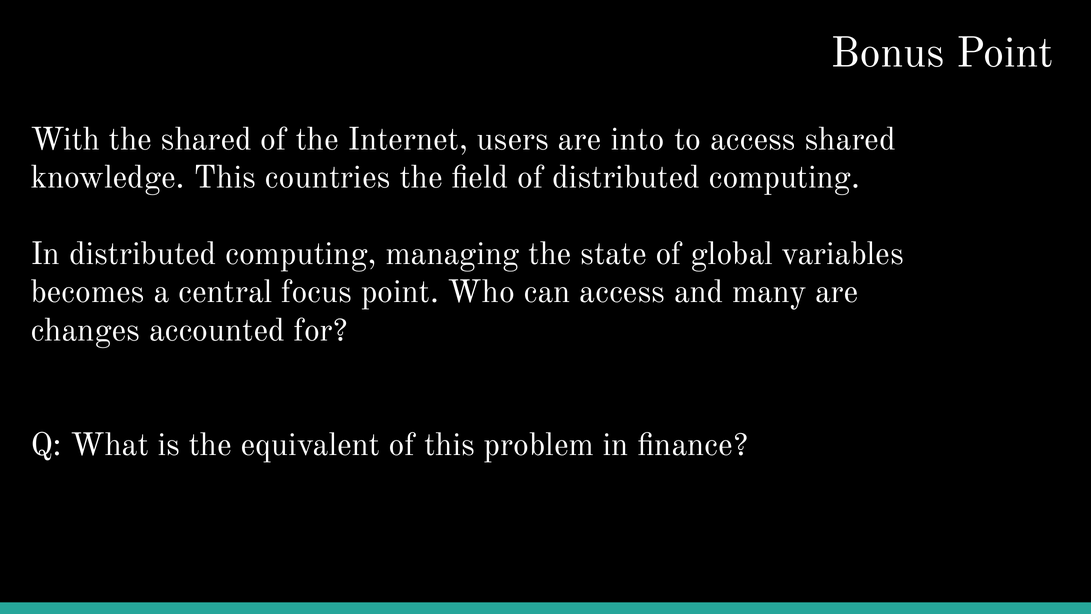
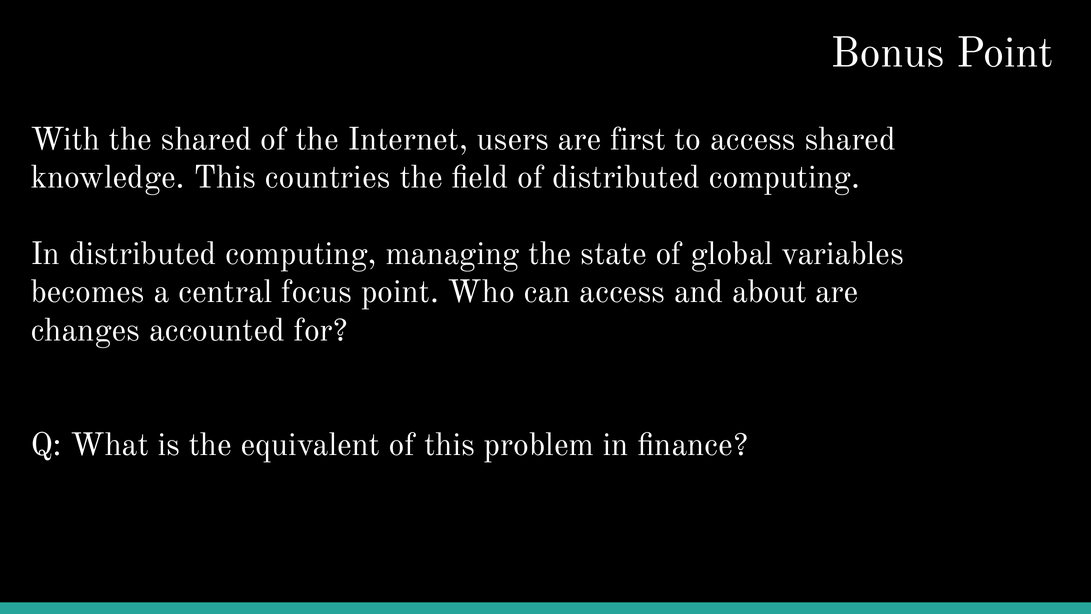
into: into -> first
many: many -> about
